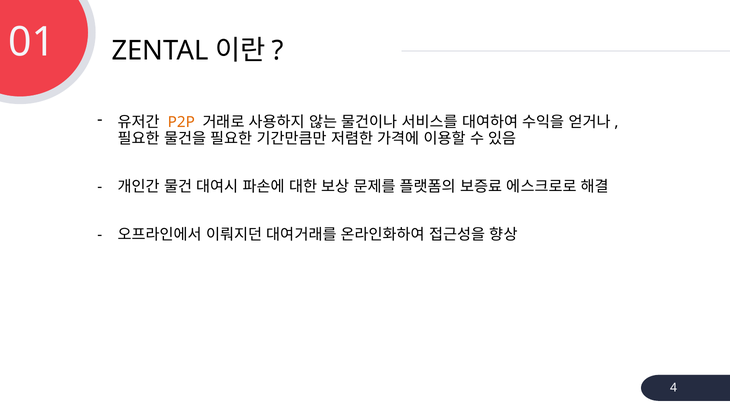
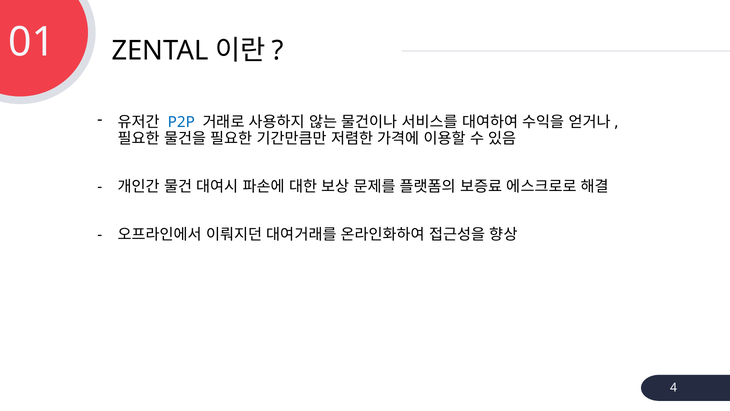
P2P colour: orange -> blue
